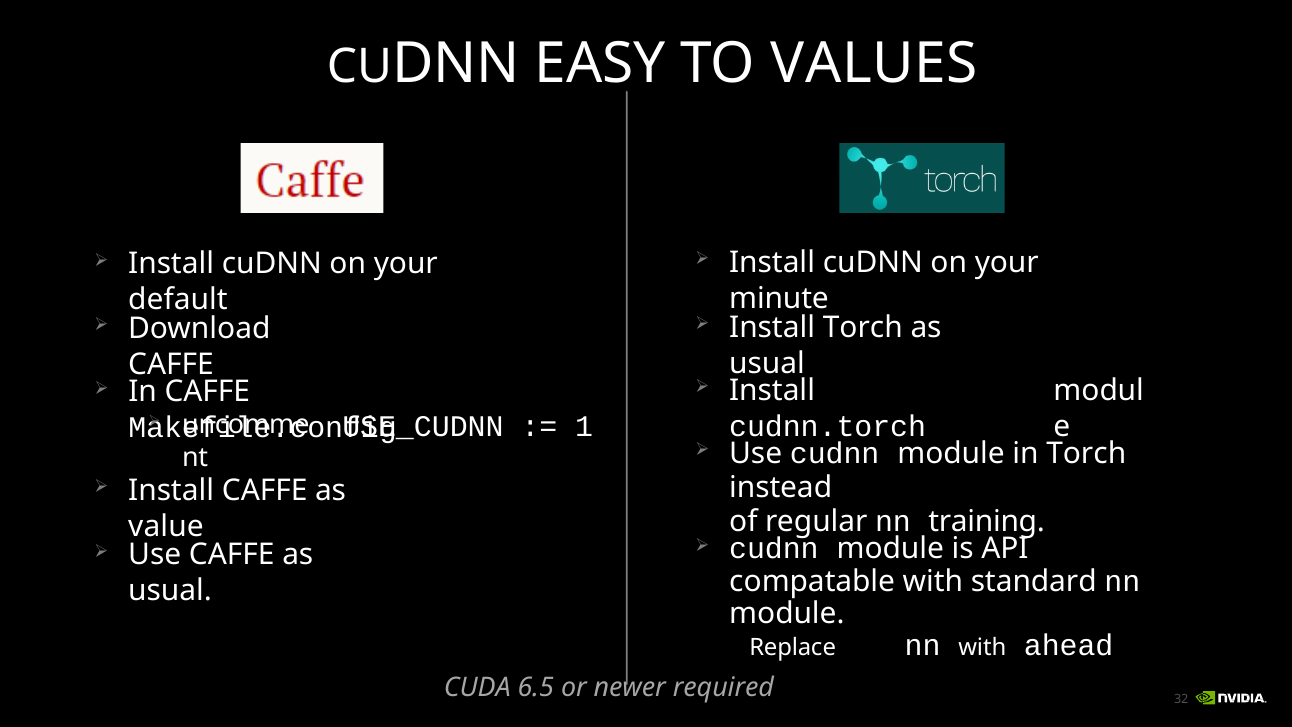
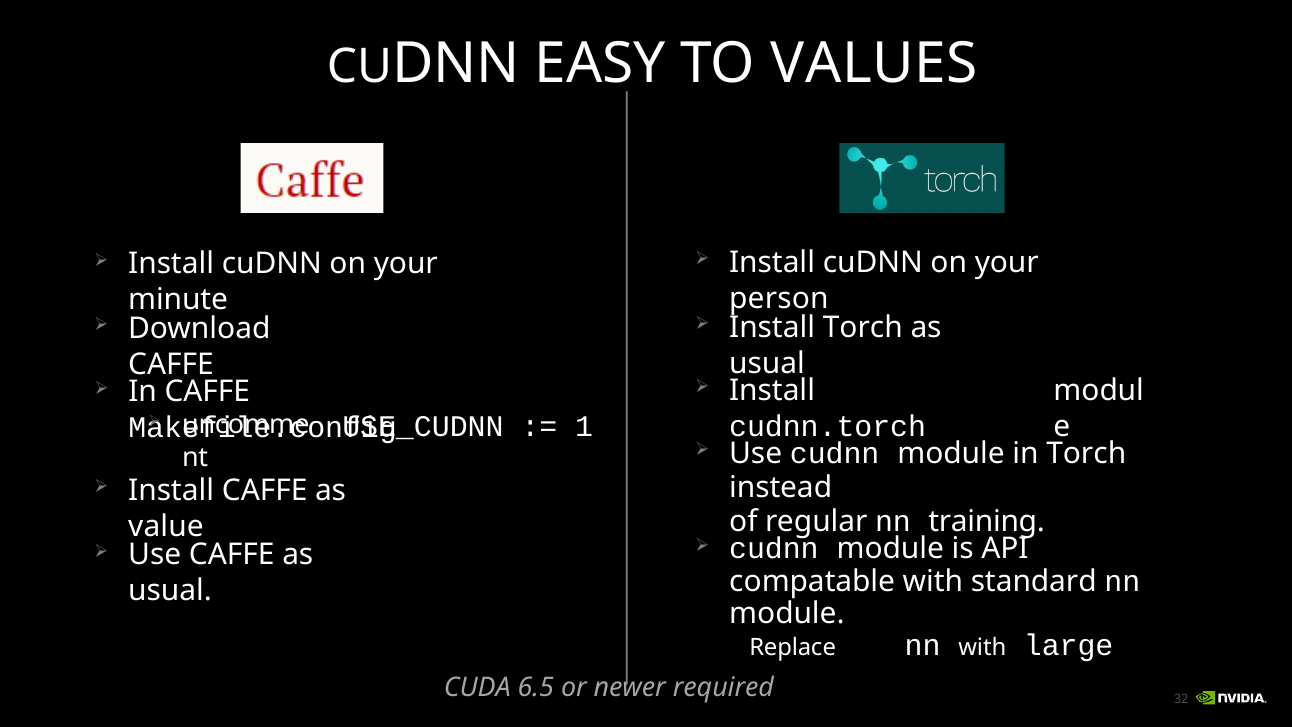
minute: minute -> person
default: default -> minute
ahead: ahead -> large
